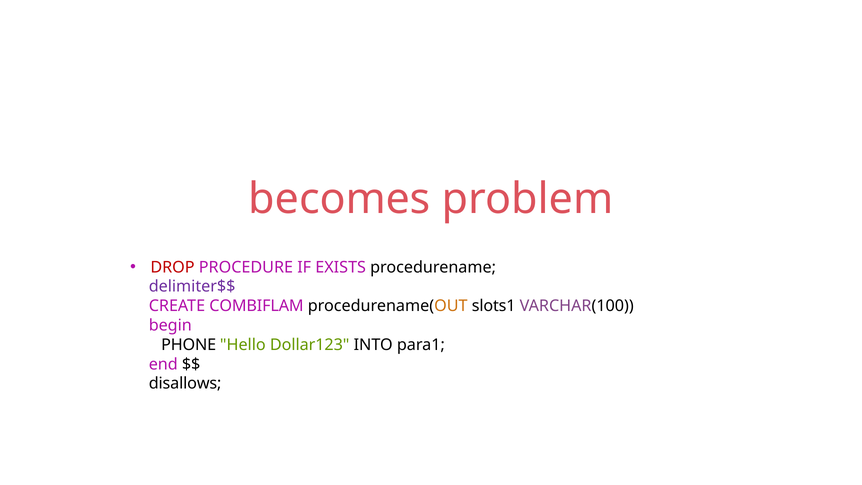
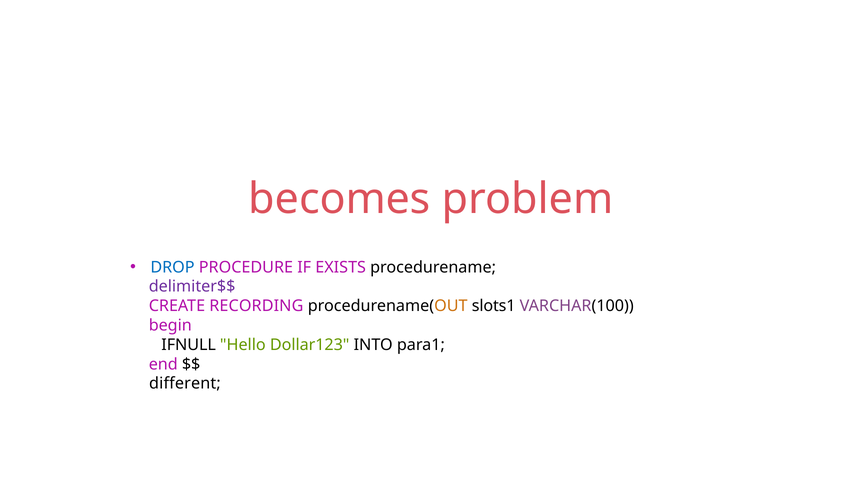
DROP colour: red -> blue
COMBIFLAM: COMBIFLAM -> RECORDING
PHONE: PHONE -> IFNULL
disallows: disallows -> different
